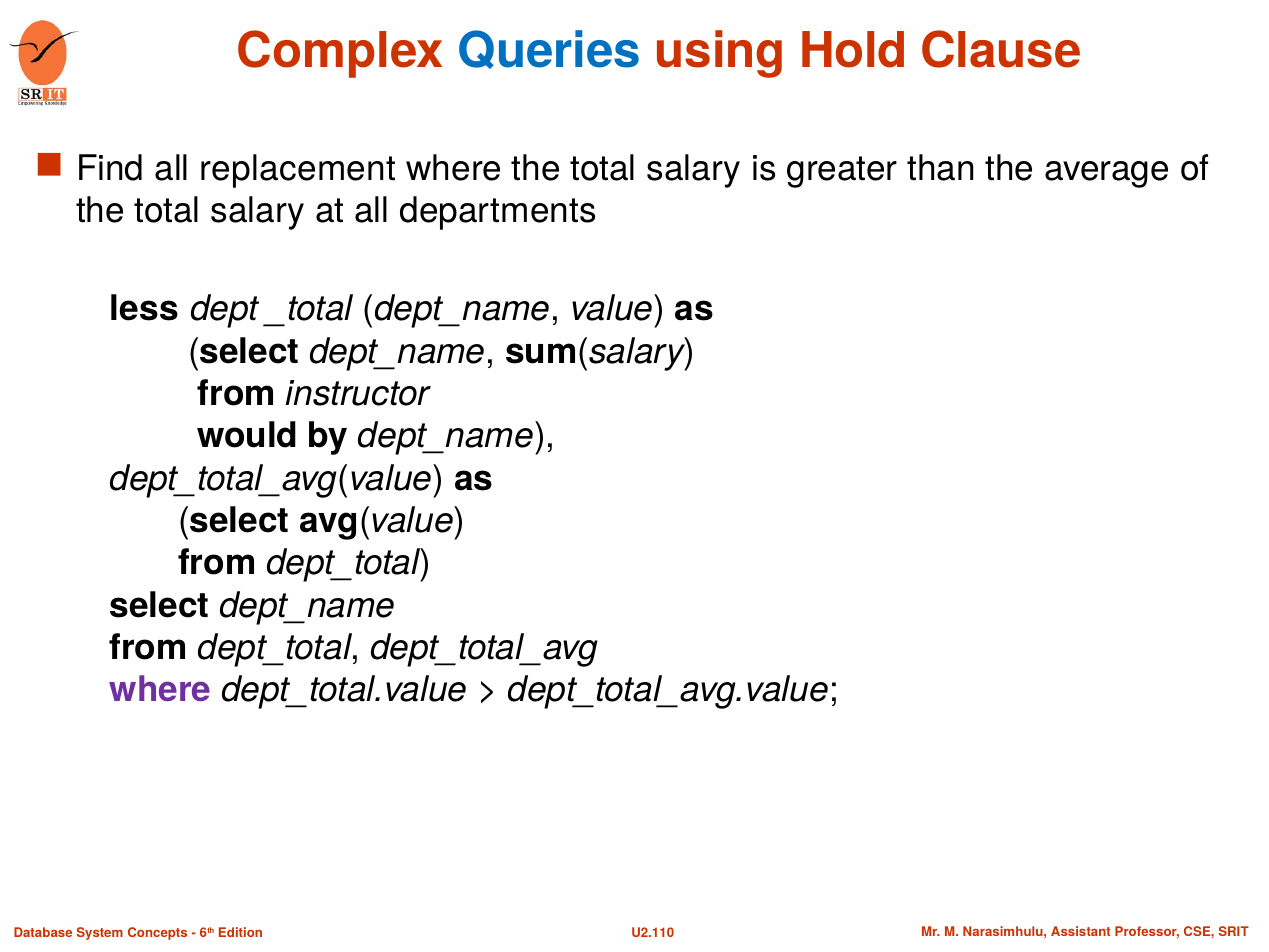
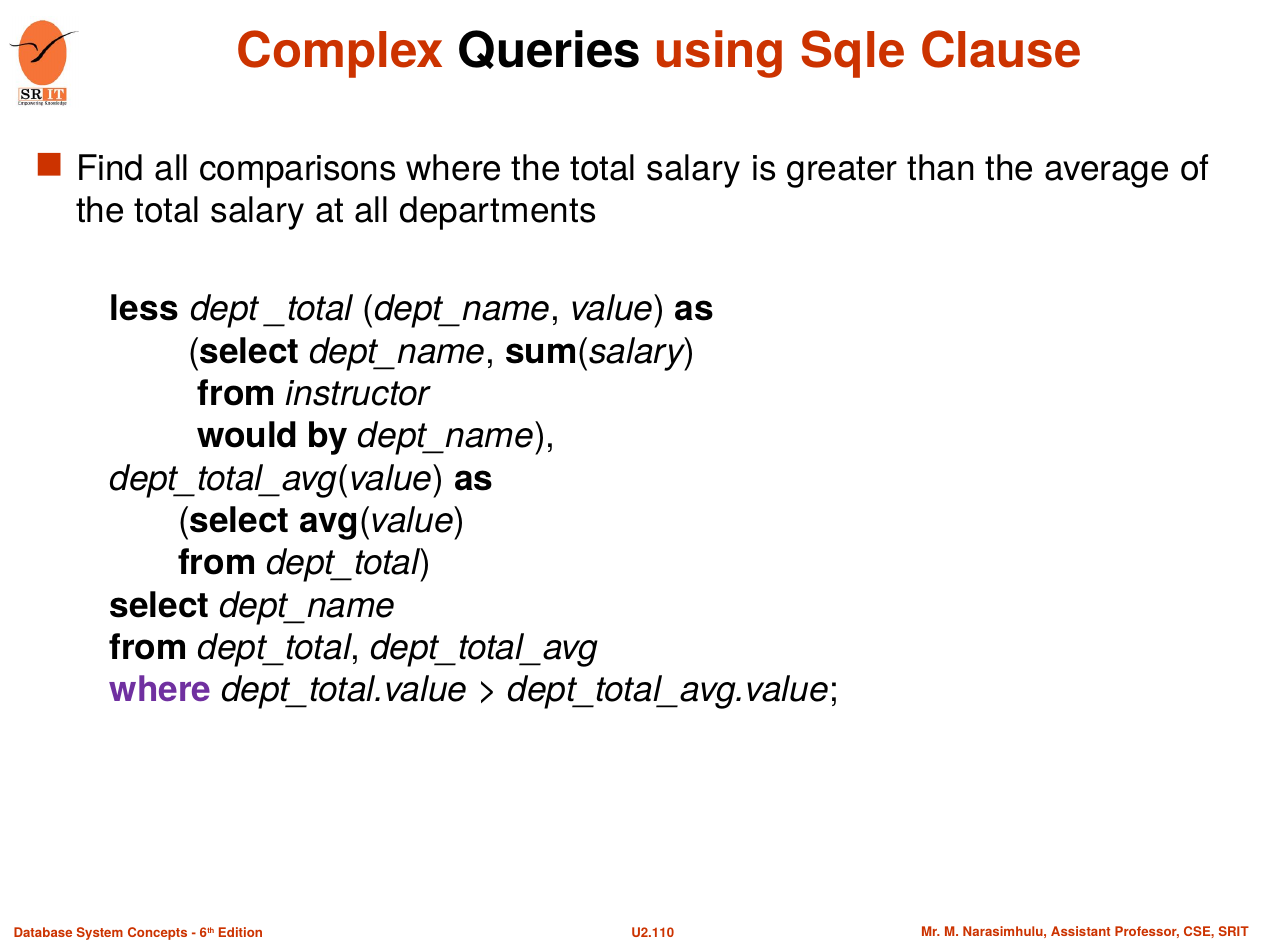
Queries colour: blue -> black
Hold: Hold -> Sqle
replacement: replacement -> comparisons
